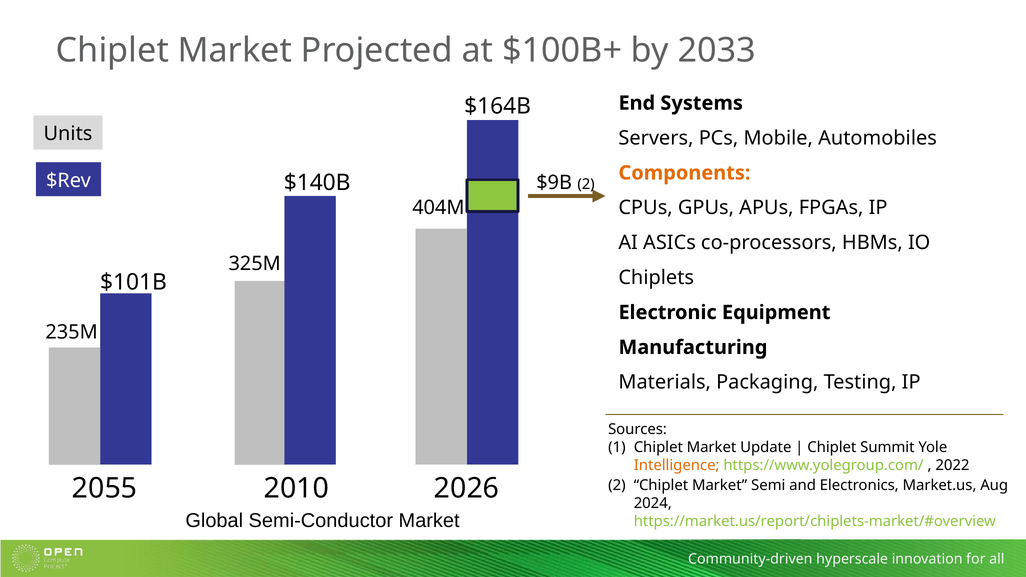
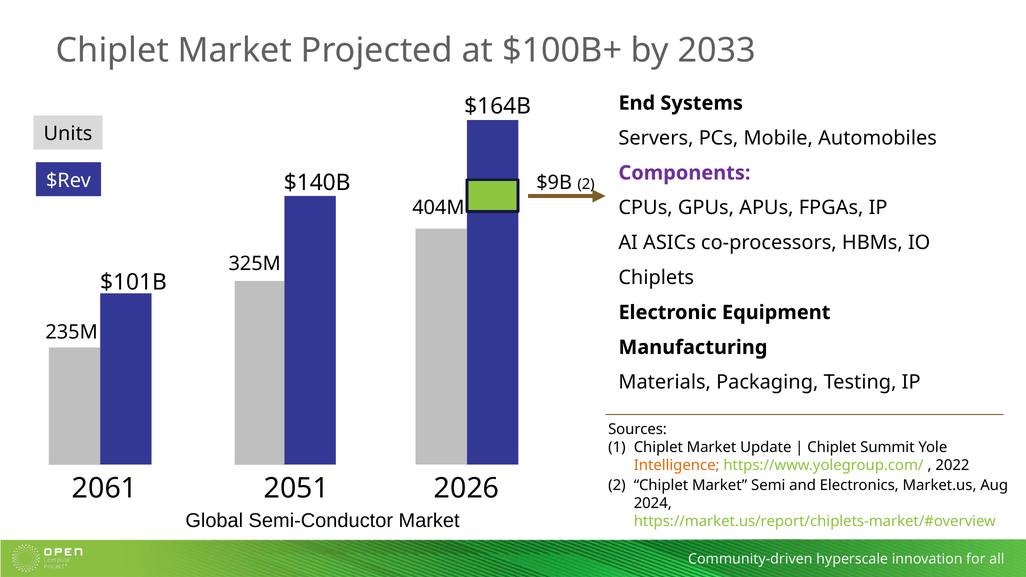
Components colour: orange -> purple
2055: 2055 -> 2061
2010: 2010 -> 2051
